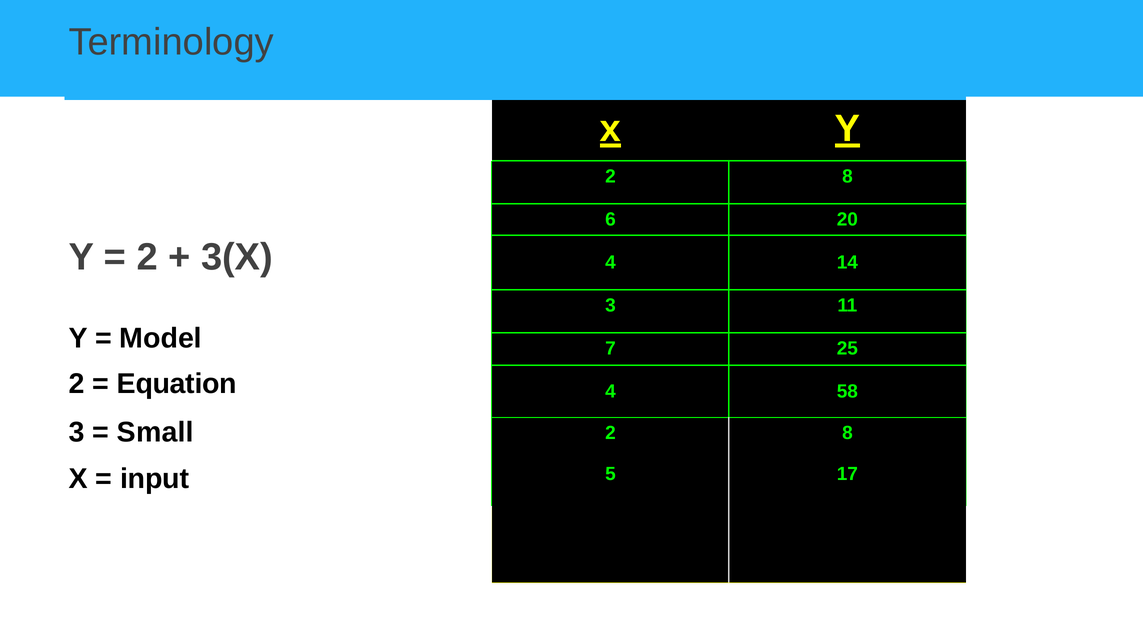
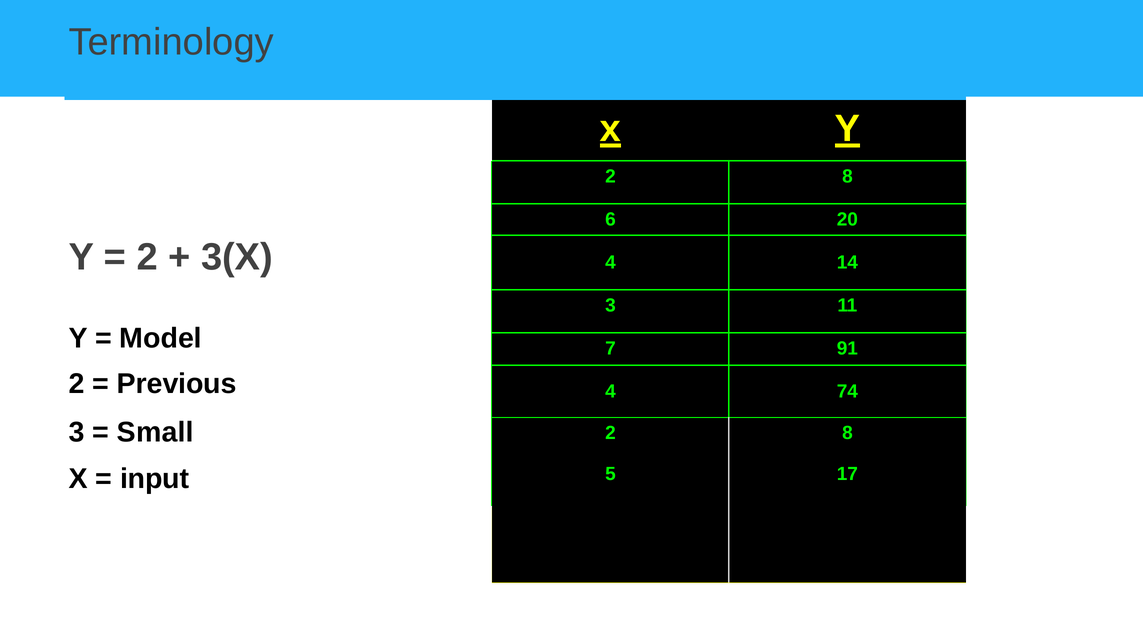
25: 25 -> 91
Equation: Equation -> Previous
58: 58 -> 74
